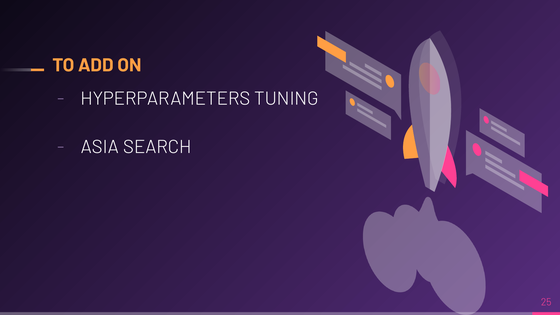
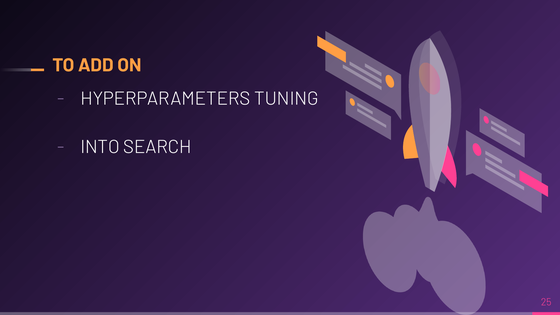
ASIA: ASIA -> INTO
